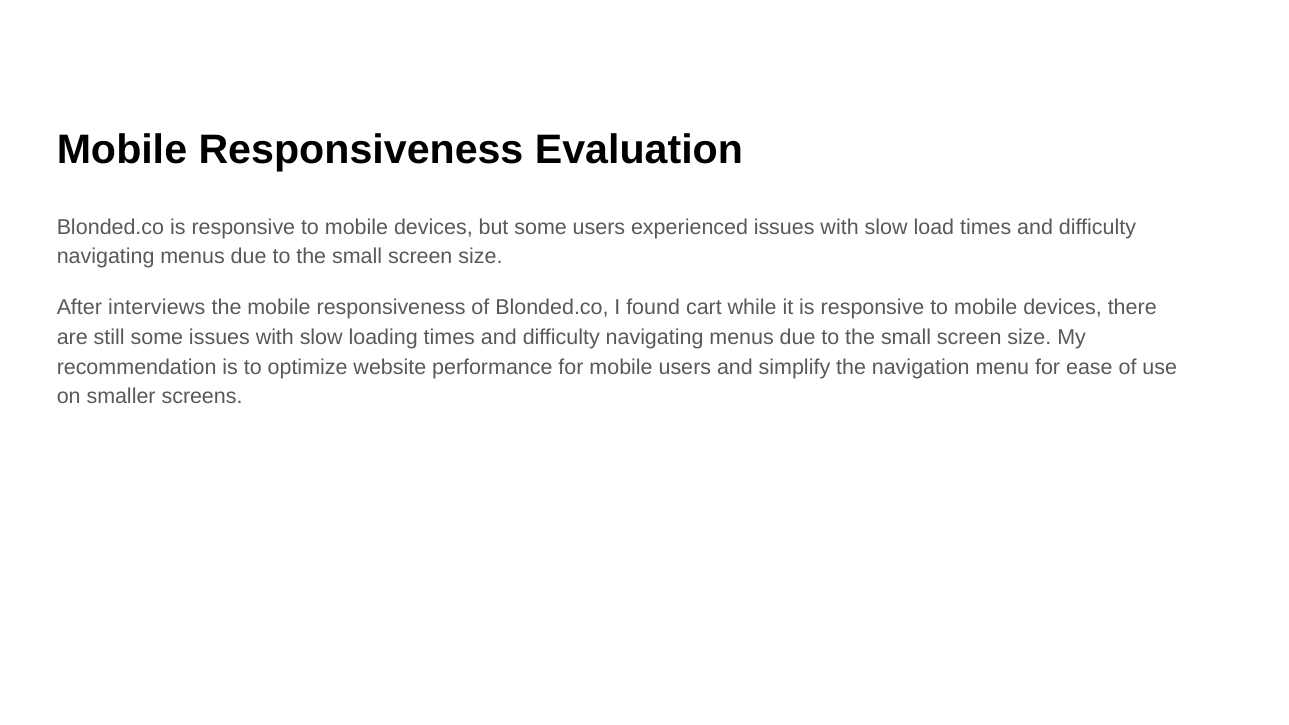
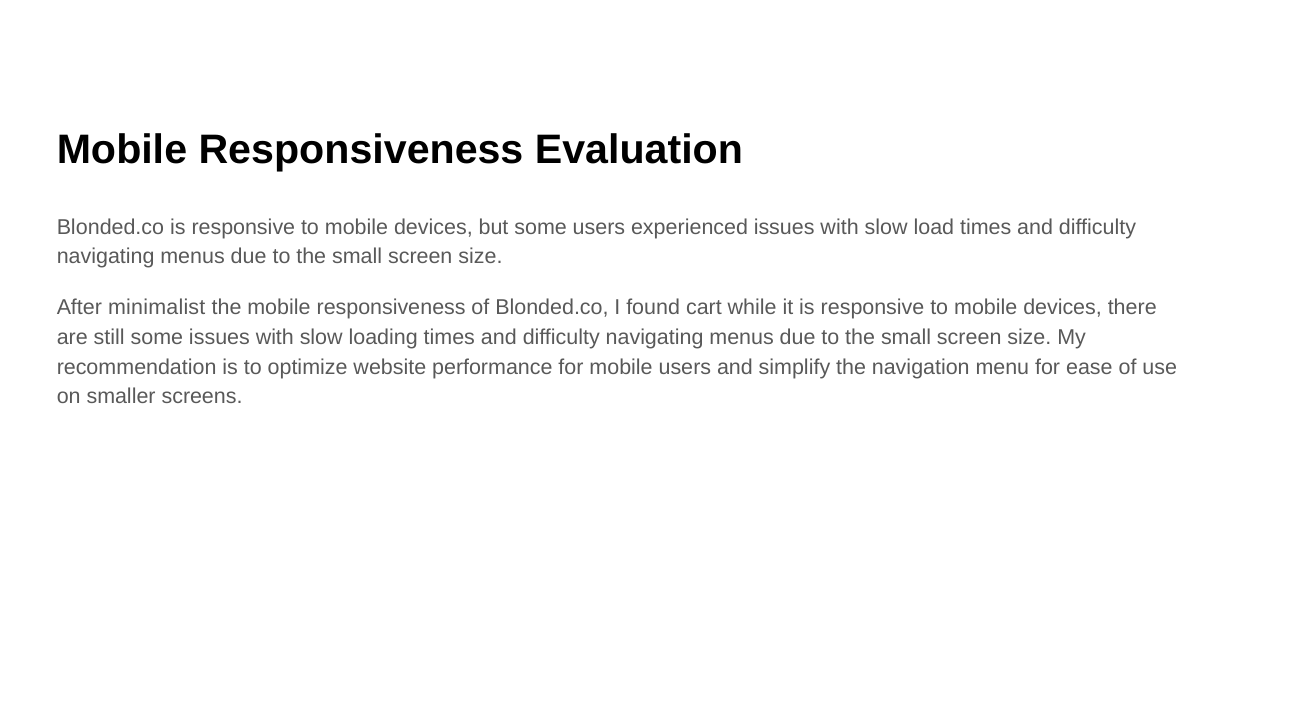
interviews: interviews -> minimalist
